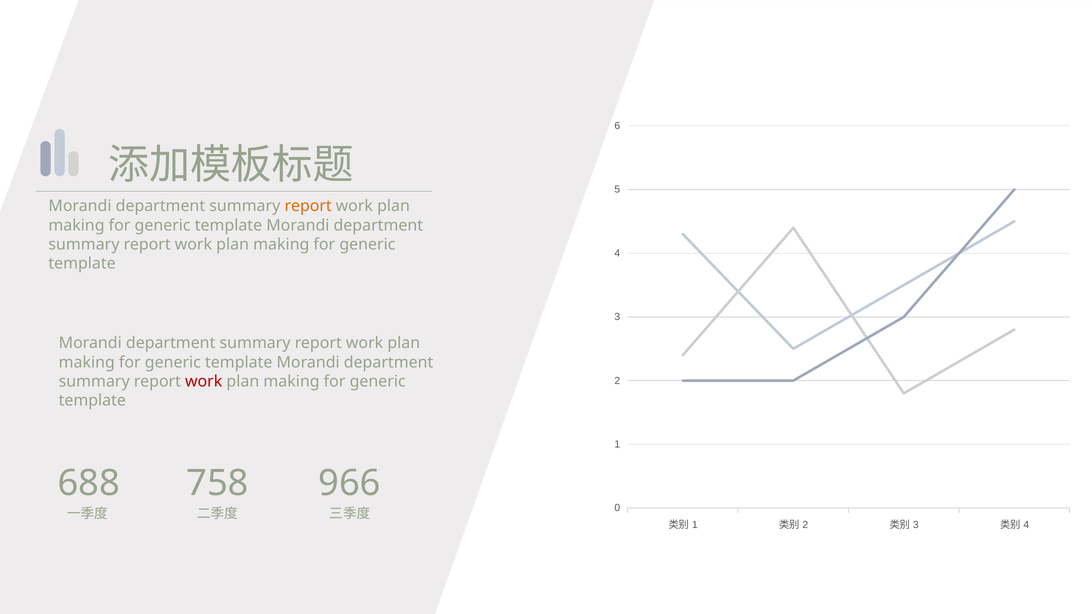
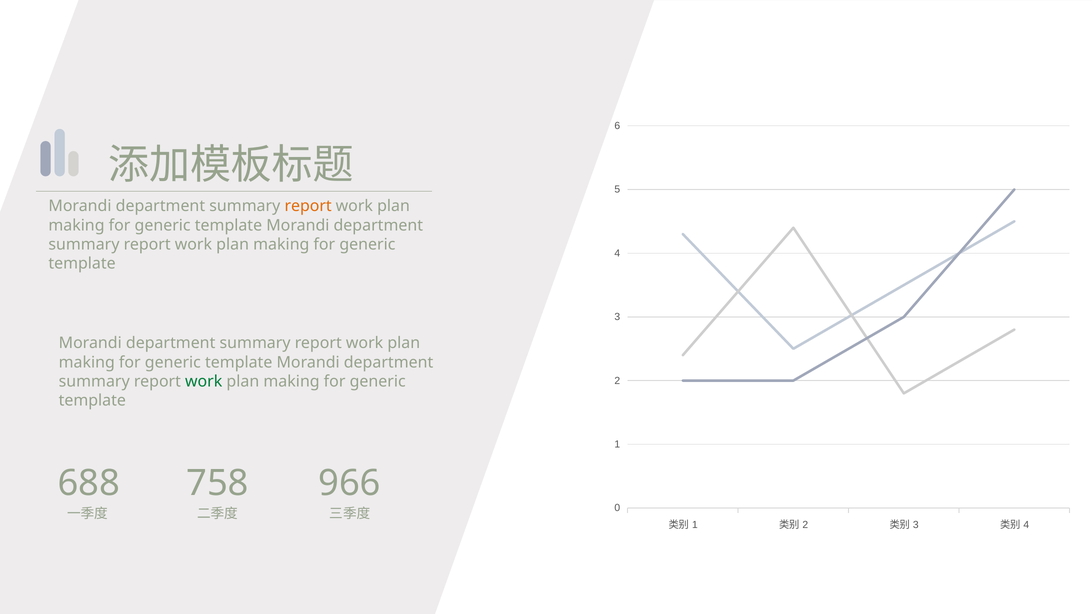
work at (204, 382) colour: red -> green
